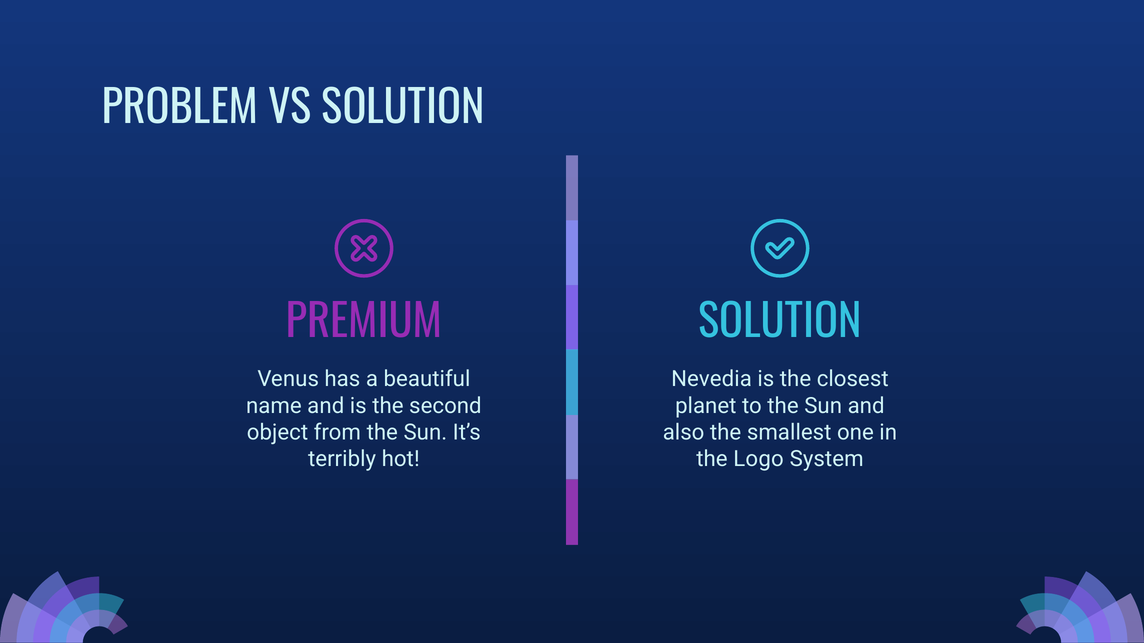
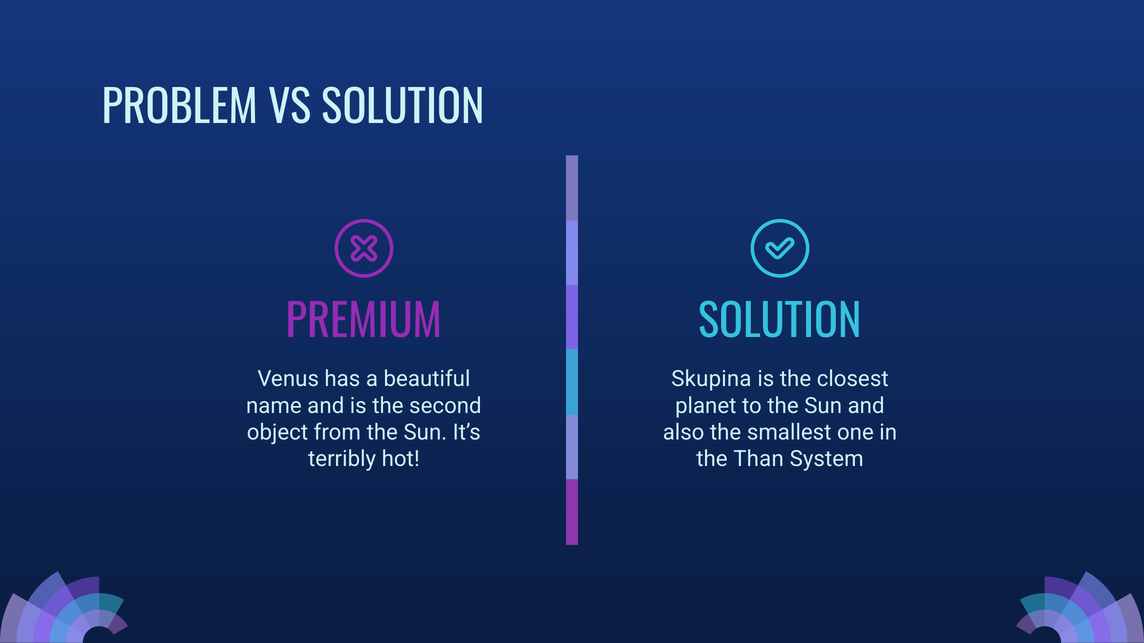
Nevedia: Nevedia -> Skupina
Logo: Logo -> Than
